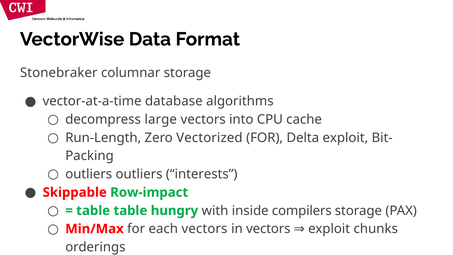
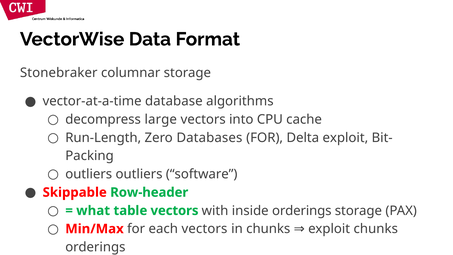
Vectorized: Vectorized -> Databases
interests: interests -> software
Row-impact: Row-impact -> Row-header
table at (93, 210): table -> what
table hungry: hungry -> vectors
inside compilers: compilers -> orderings
in vectors: vectors -> chunks
